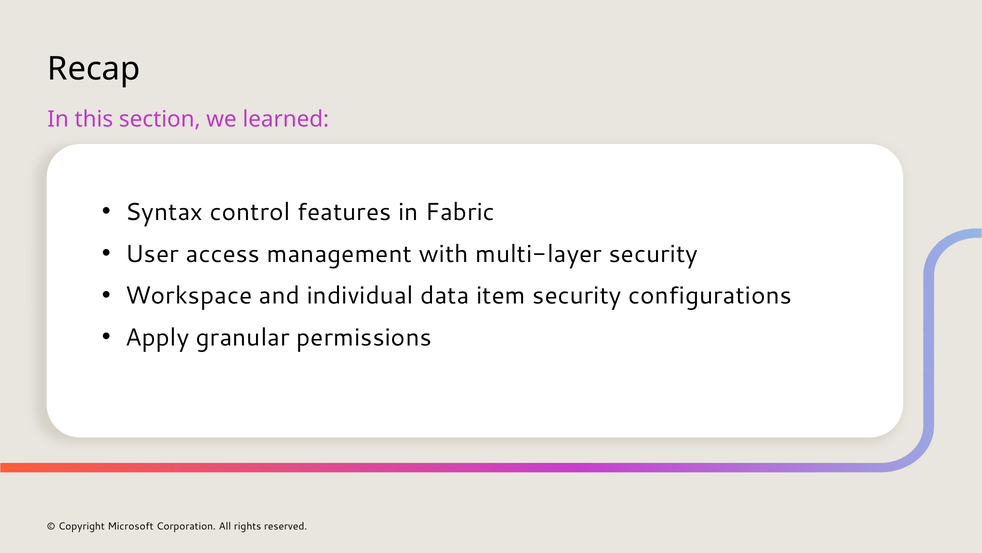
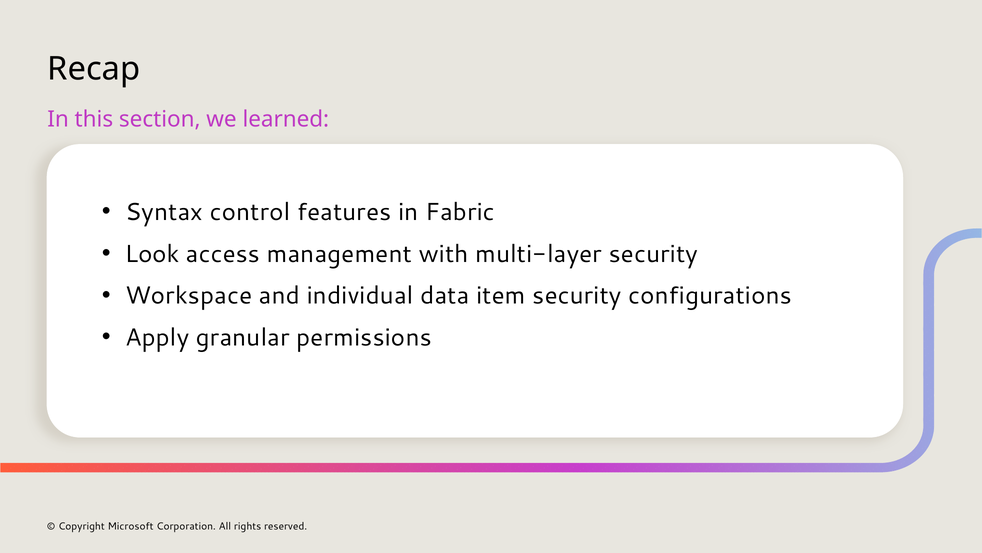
User: User -> Look
